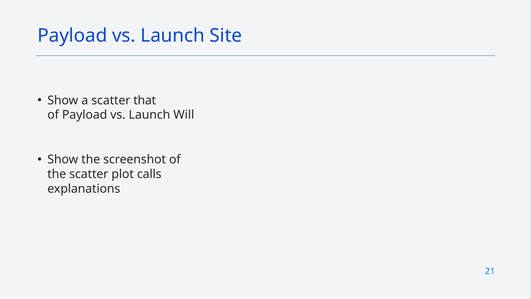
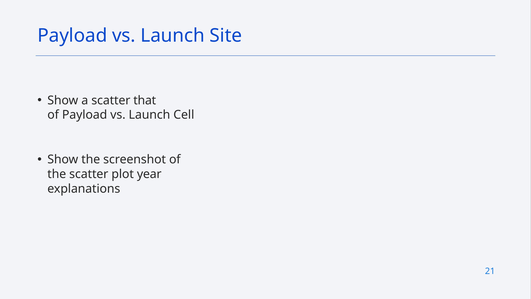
Will: Will -> Cell
calls: calls -> year
